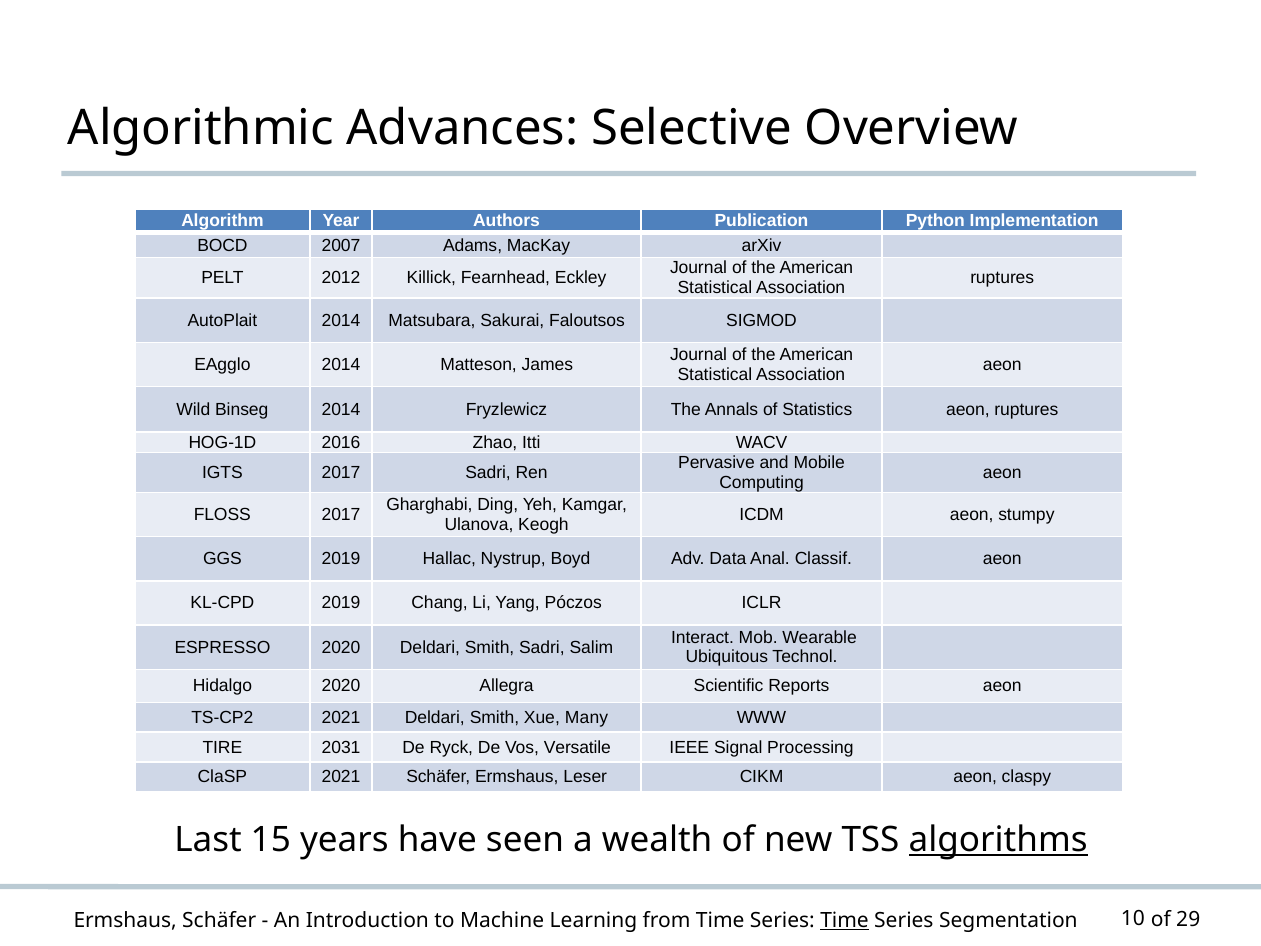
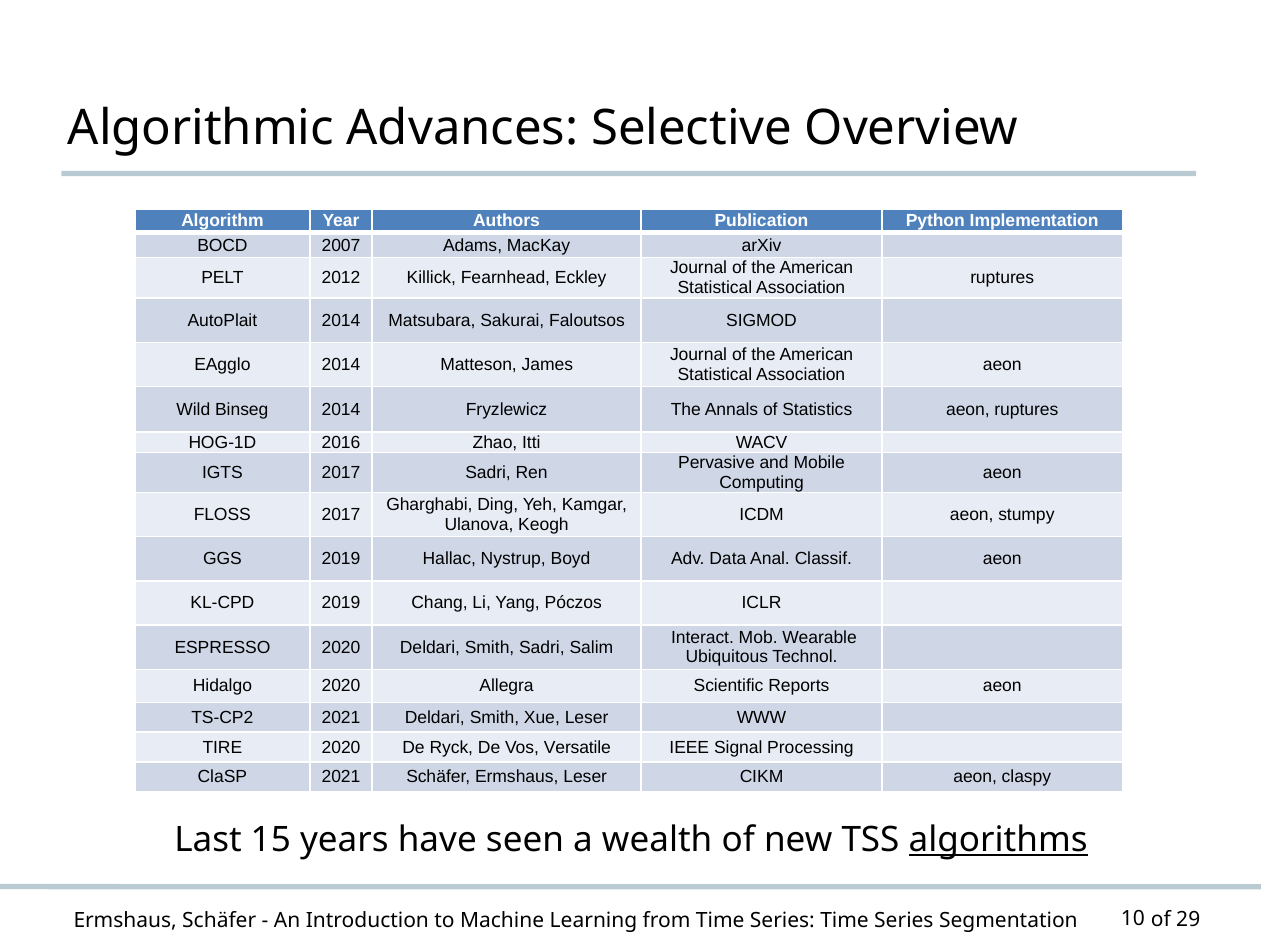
Xue Many: Many -> Leser
TIRE 2031: 2031 -> 2020
Time at (845, 920) underline: present -> none
